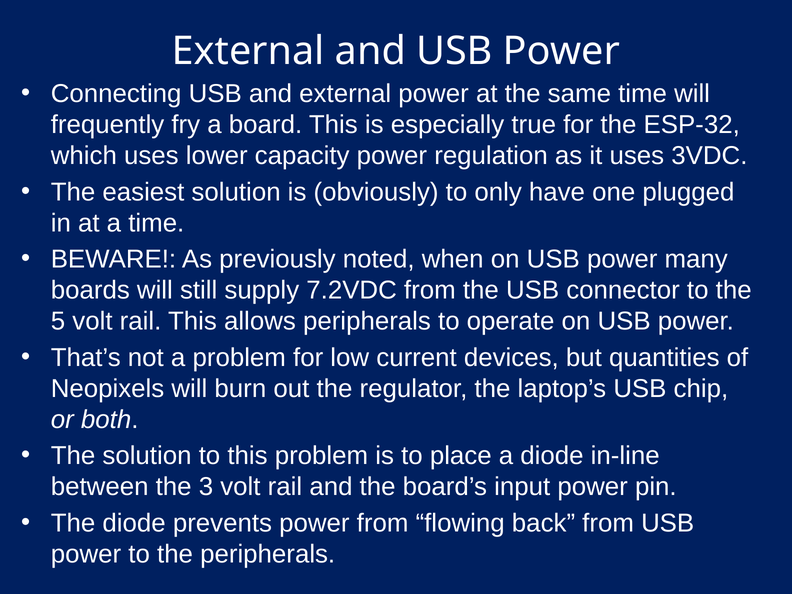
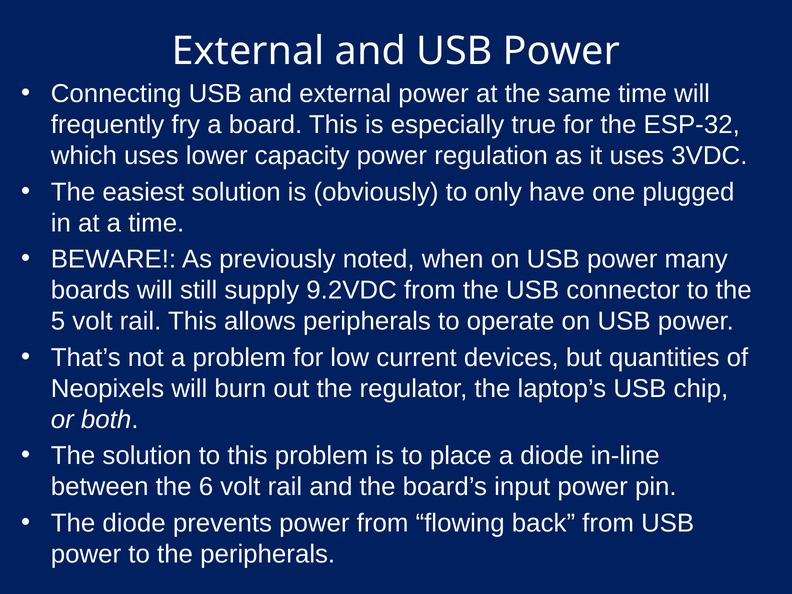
7.2VDC: 7.2VDC -> 9.2VDC
3: 3 -> 6
